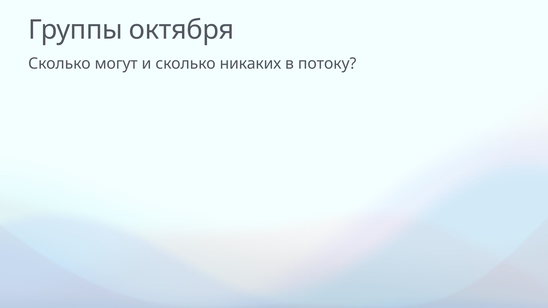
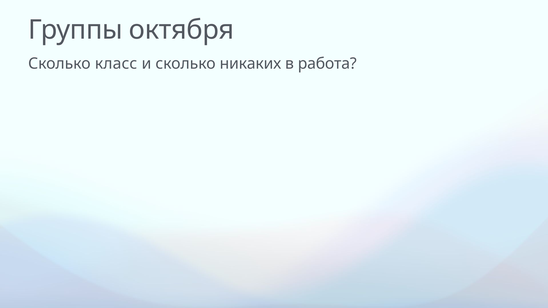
могут: могут -> класс
потоку: потоку -> работа
